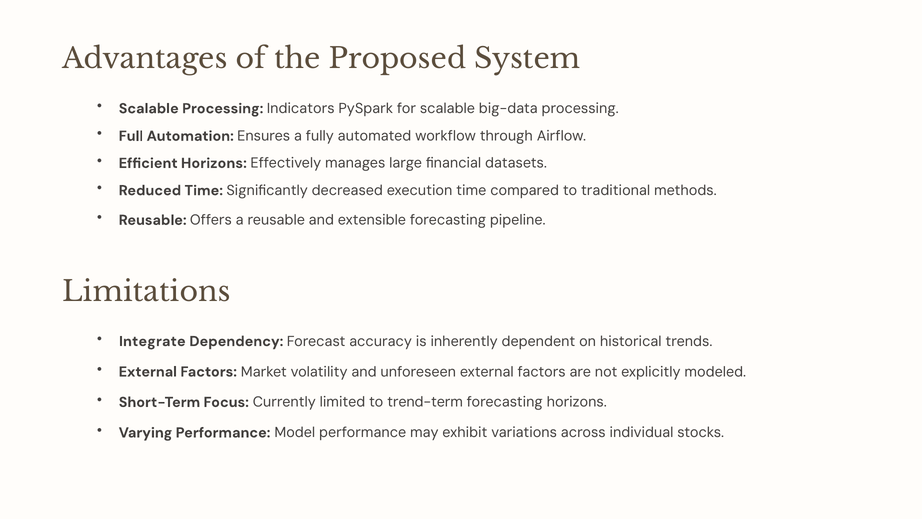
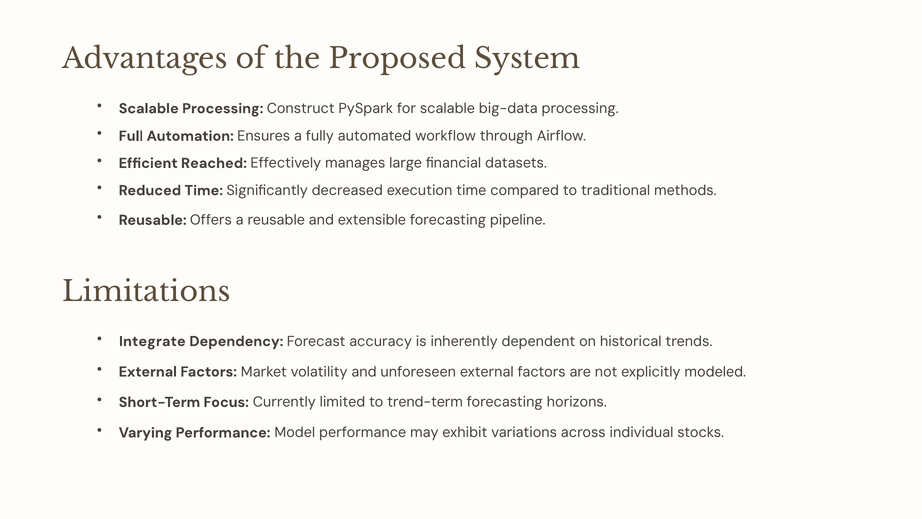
Indicators: Indicators -> Construct
Efficient Horizons: Horizons -> Reached
